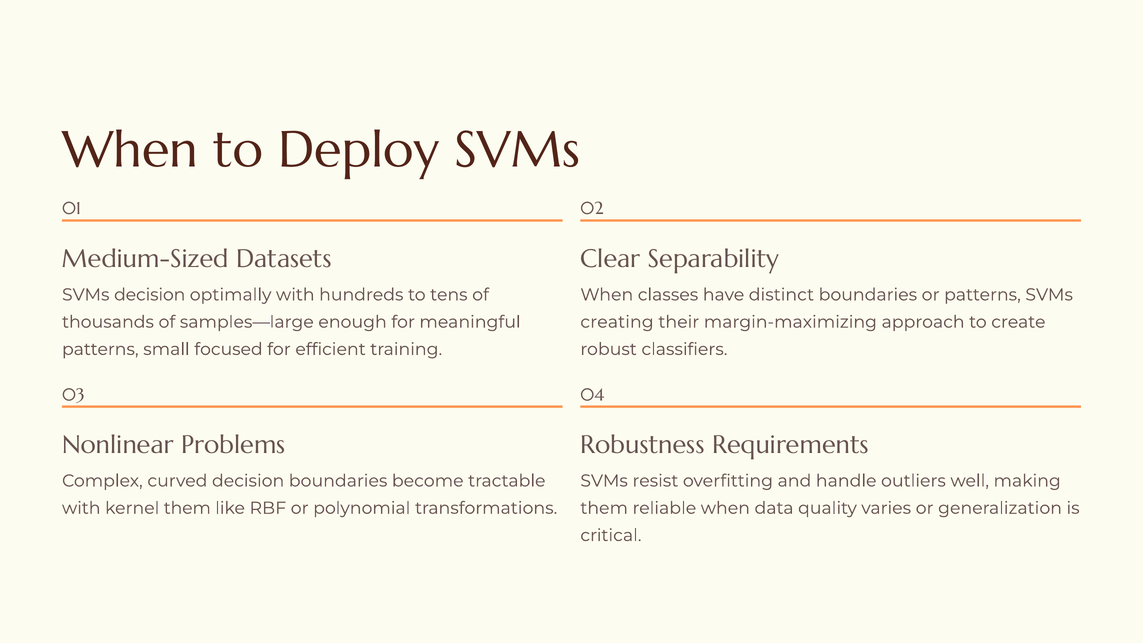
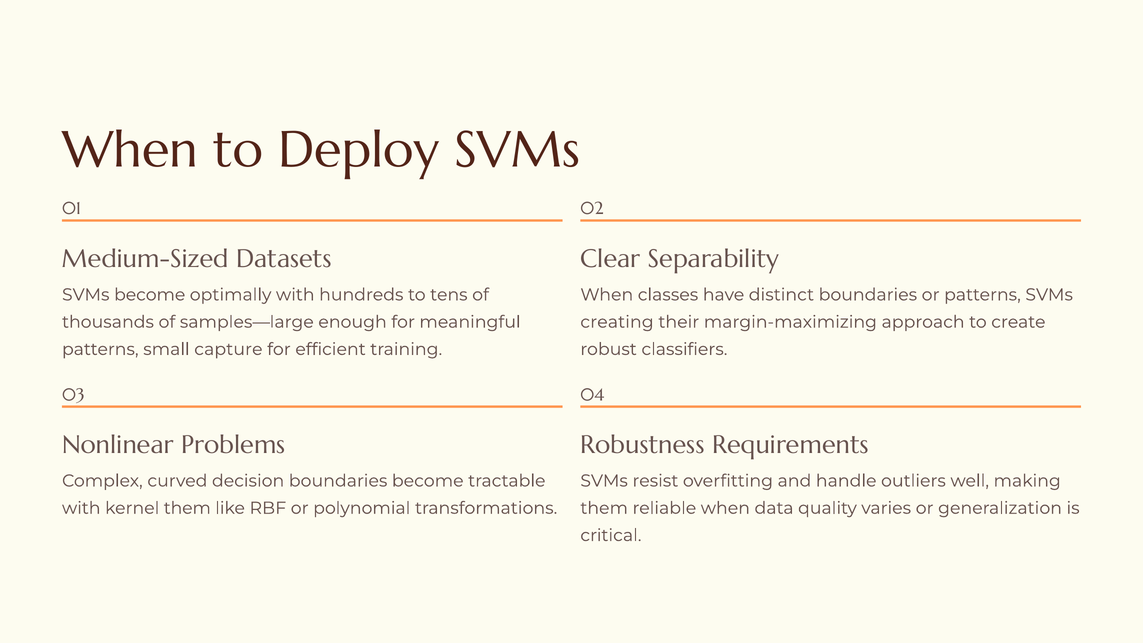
SVMs decision: decision -> become
focused: focused -> capture
